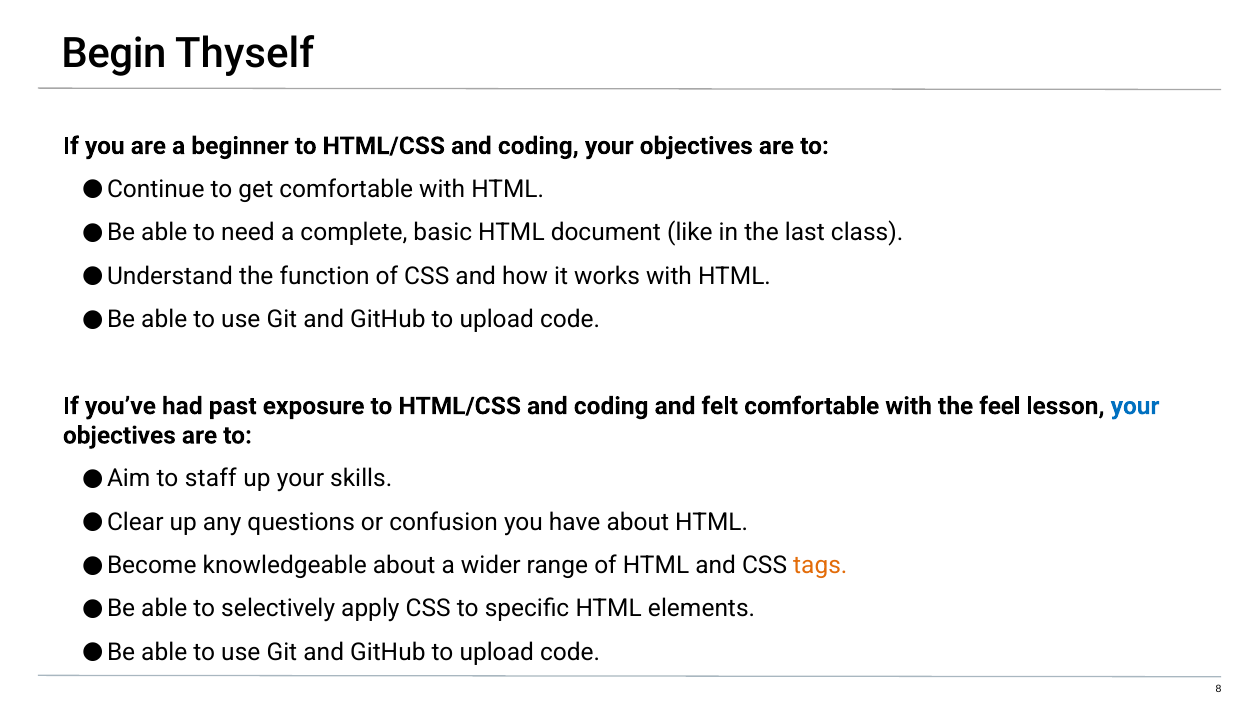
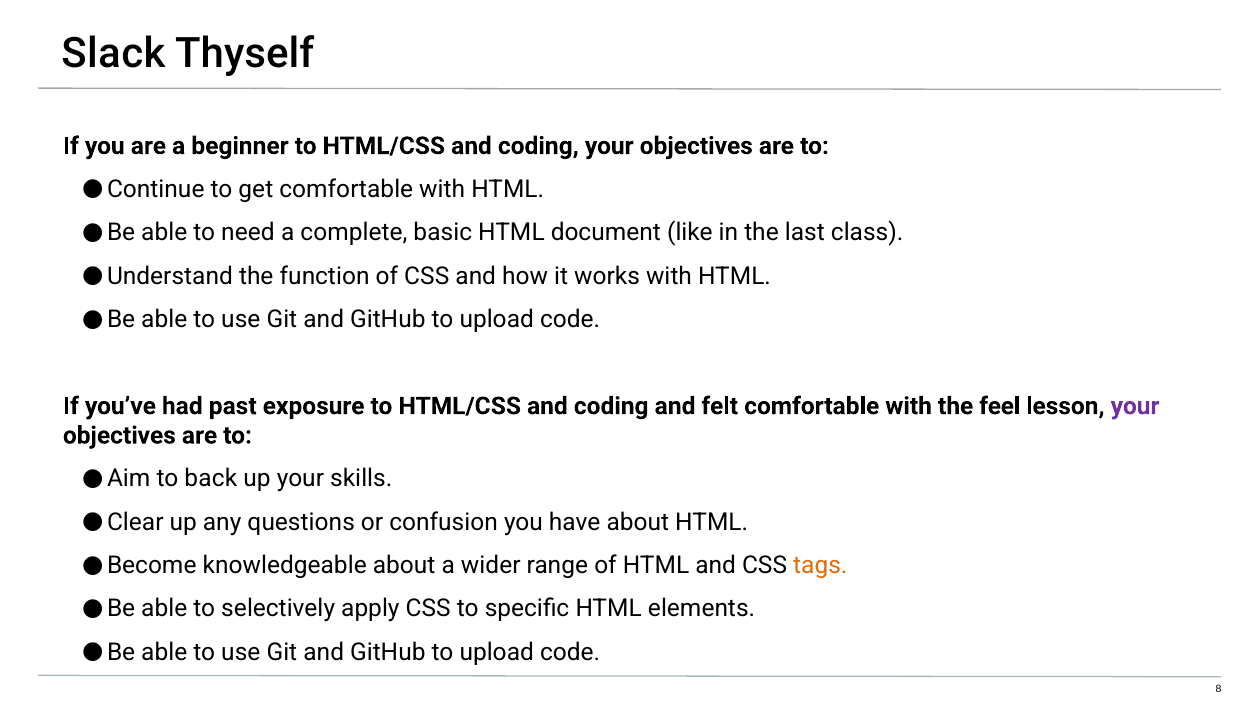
Begin: Begin -> Slack
your at (1135, 406) colour: blue -> purple
staff: staff -> back
